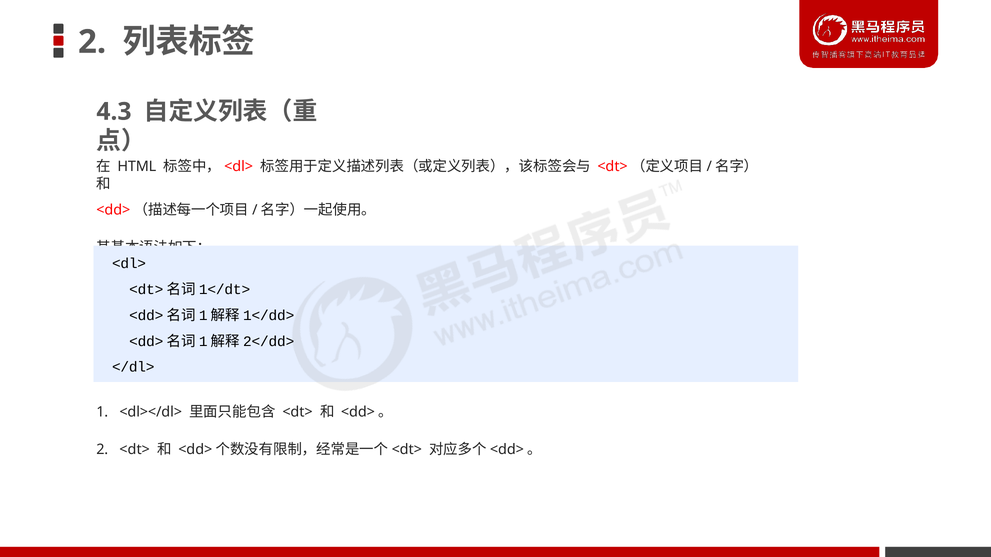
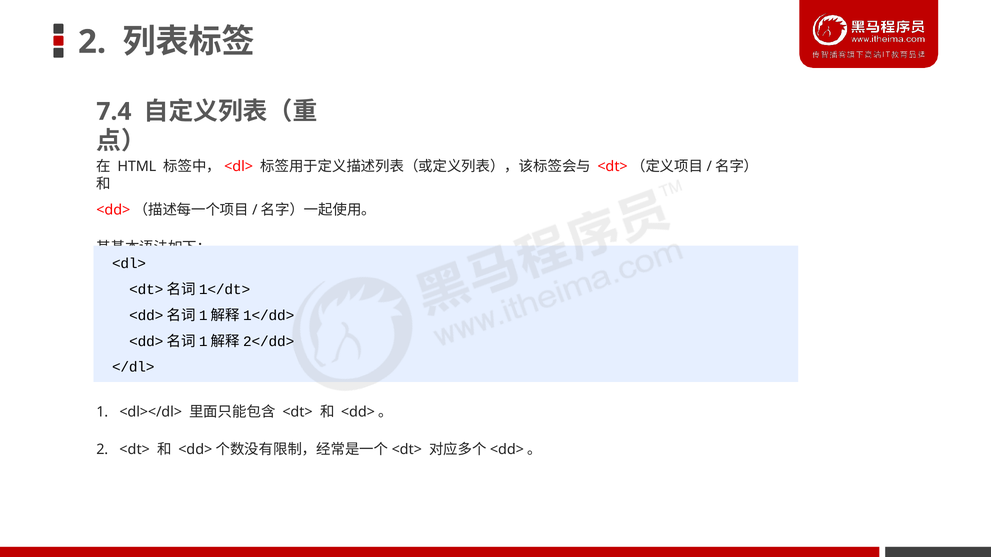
4.3: 4.3 -> 7.4
